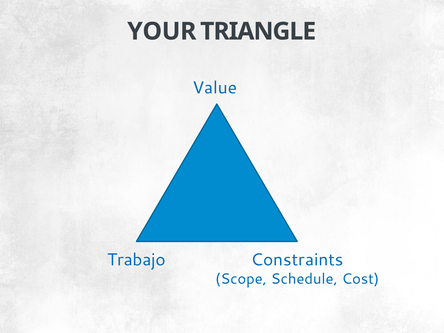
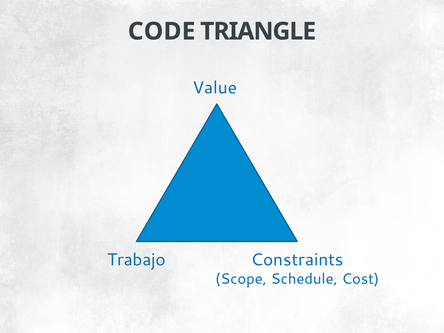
YOUR: YOUR -> CODE
